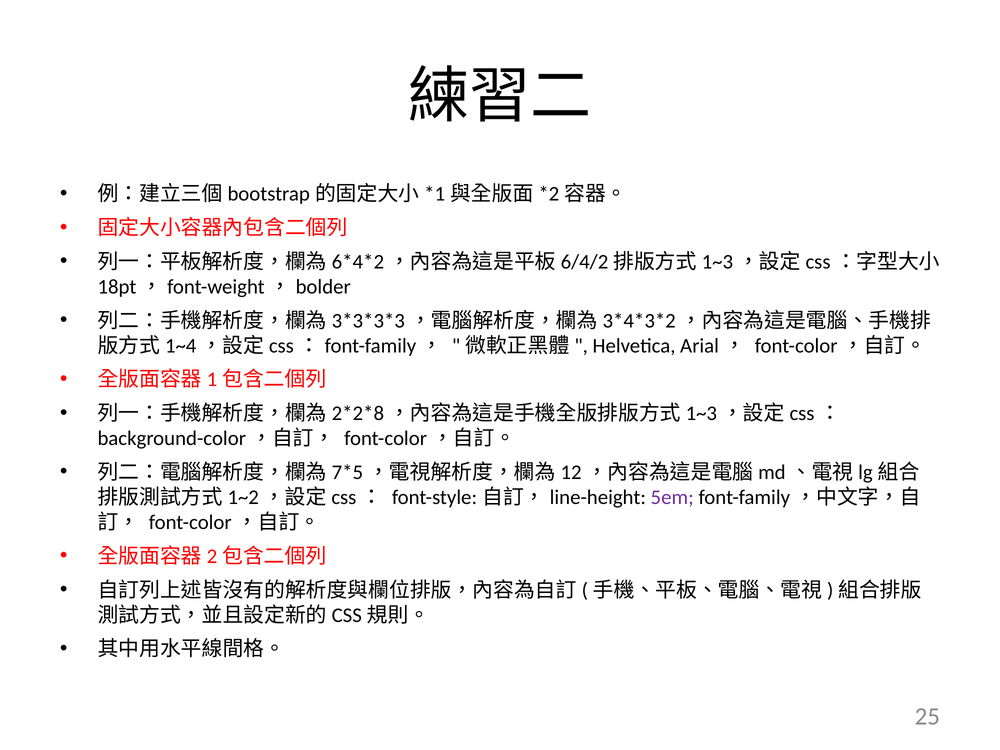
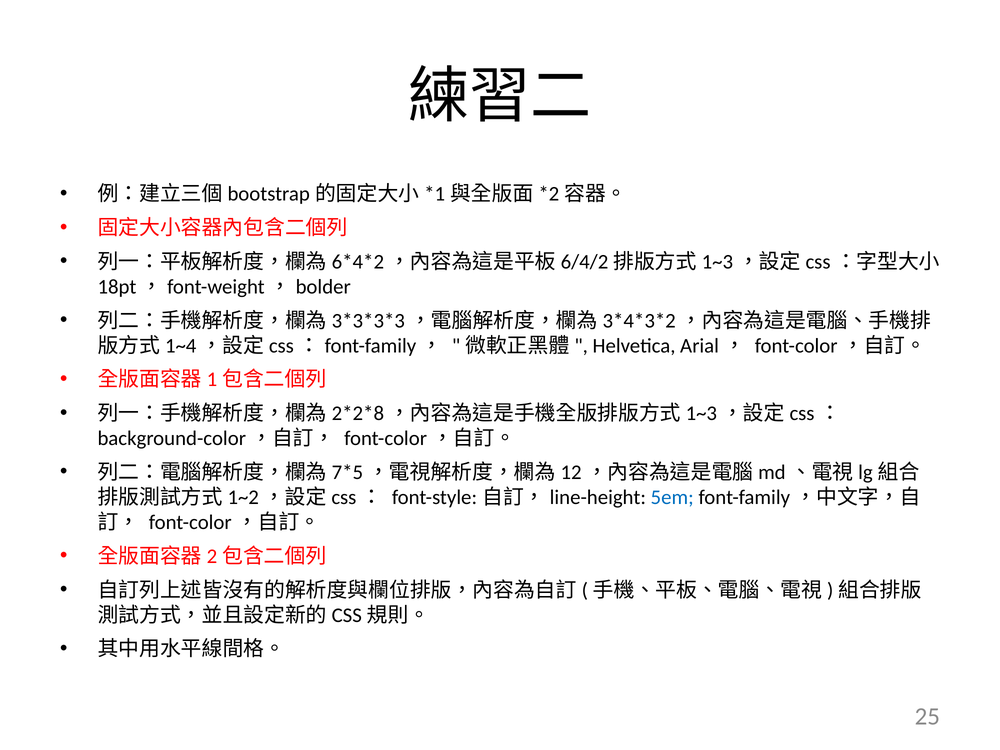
5em colour: purple -> blue
